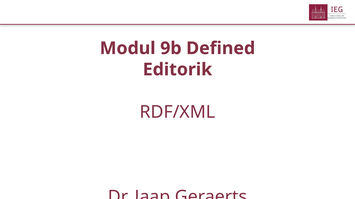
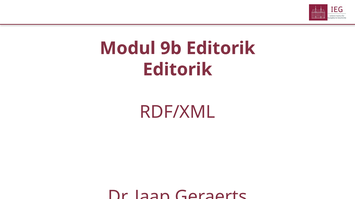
9b Defined: Defined -> Editorik
